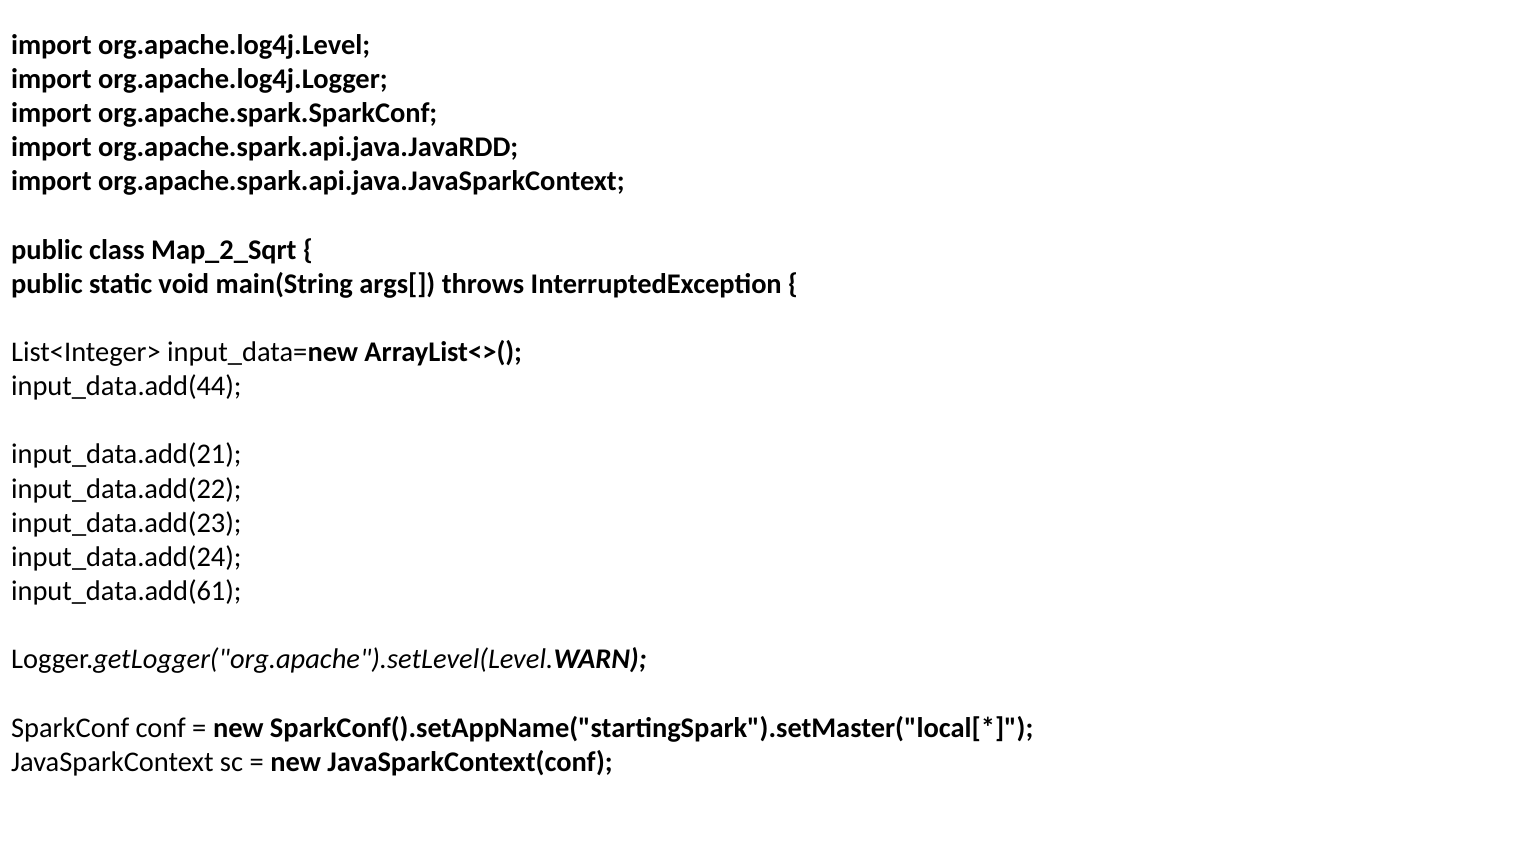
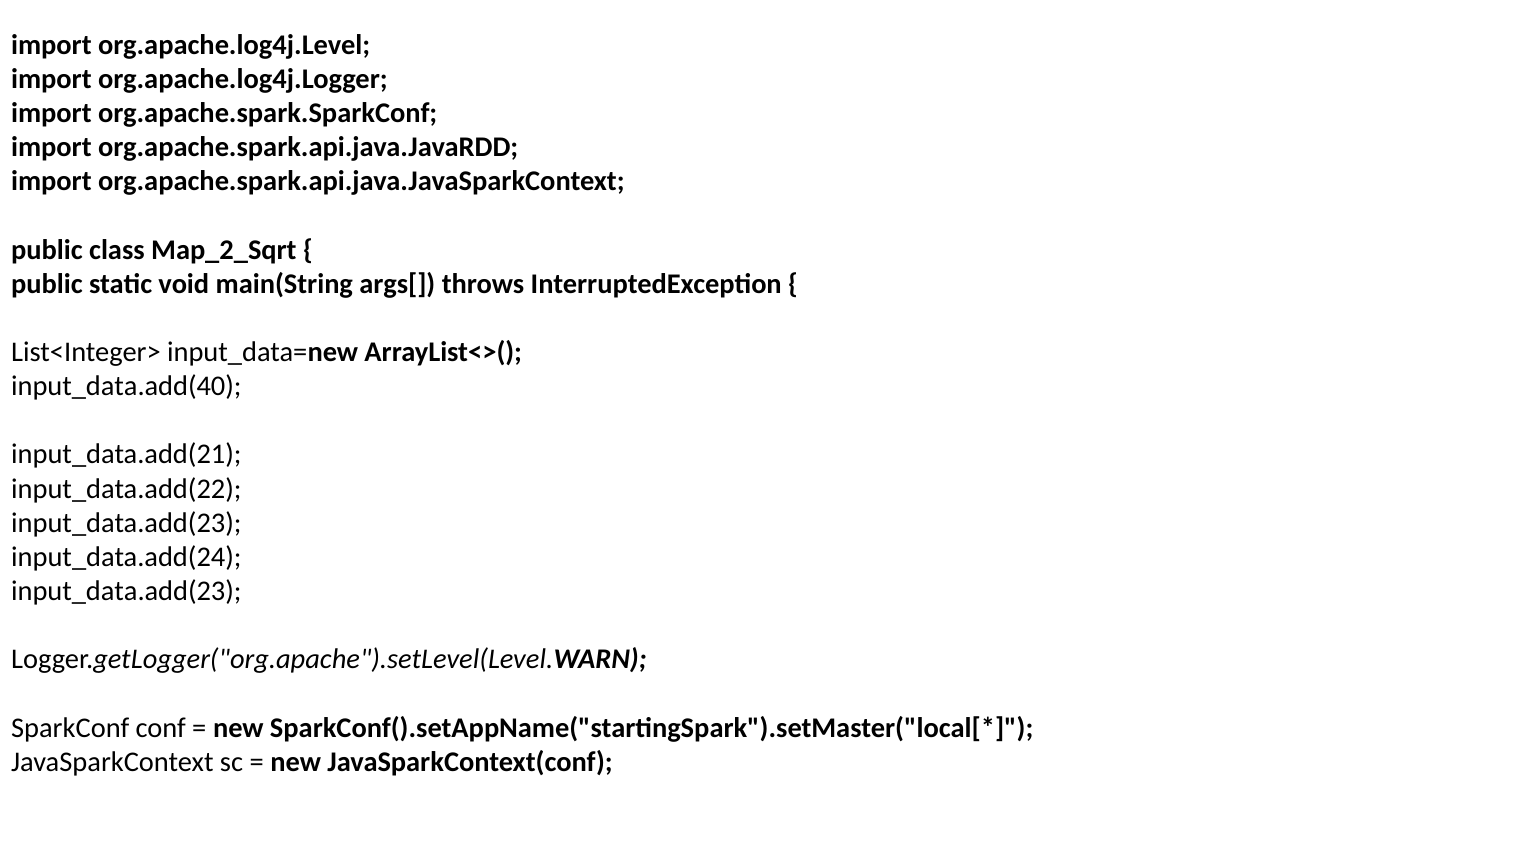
input_data.add(44: input_data.add(44 -> input_data.add(40
input_data.add(61 at (126, 591): input_data.add(61 -> input_data.add(23
